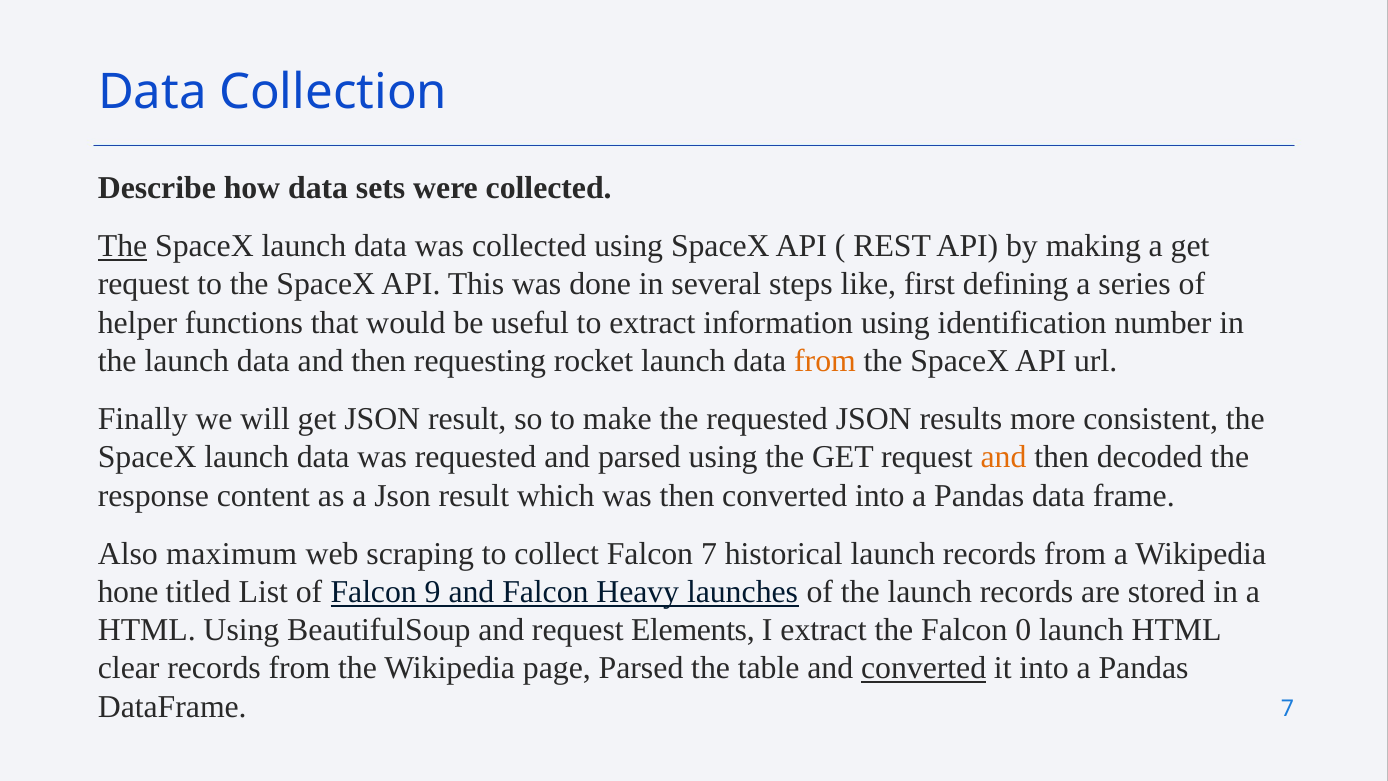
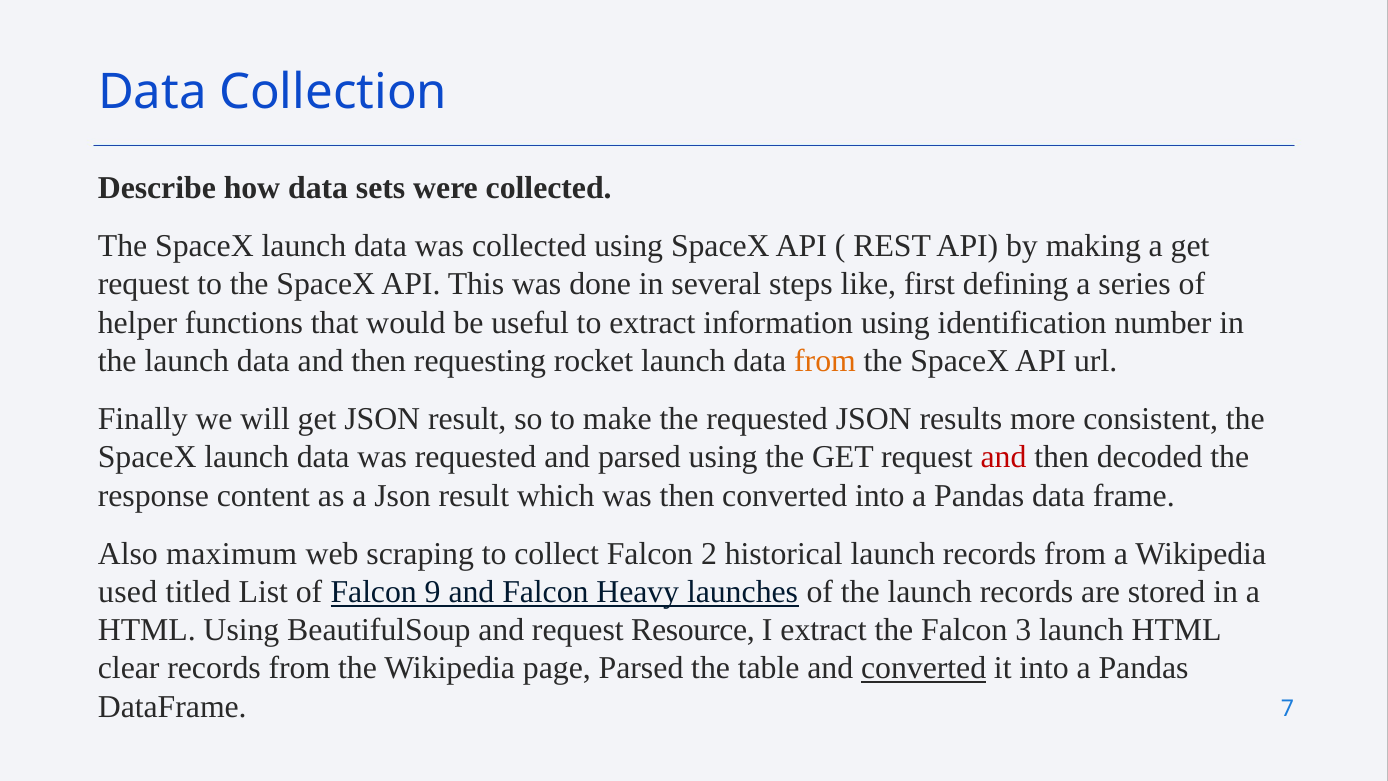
The at (123, 246) underline: present -> none
and at (1004, 457) colour: orange -> red
Falcon 7: 7 -> 2
hone: hone -> used
Elements: Elements -> Resource
0: 0 -> 3
